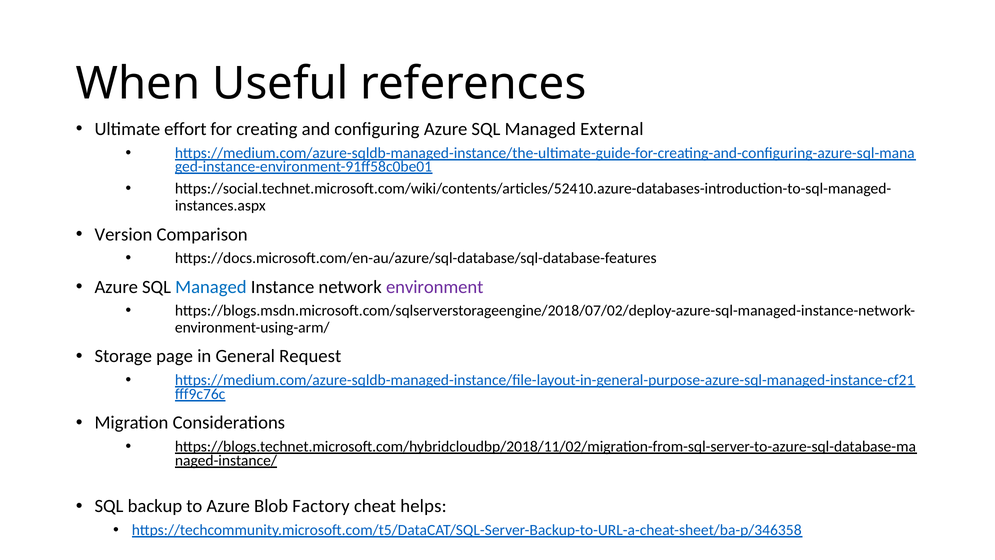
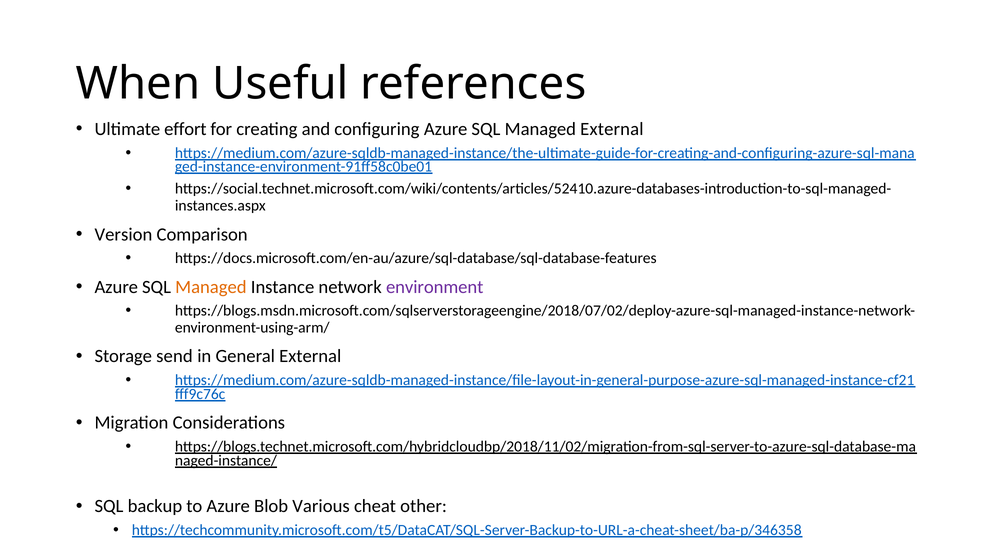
Managed at (211, 287) colour: blue -> orange
page: page -> send
General Request: Request -> External
Factory: Factory -> Various
helps: helps -> other
